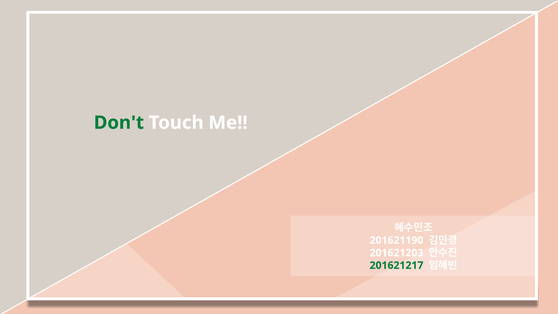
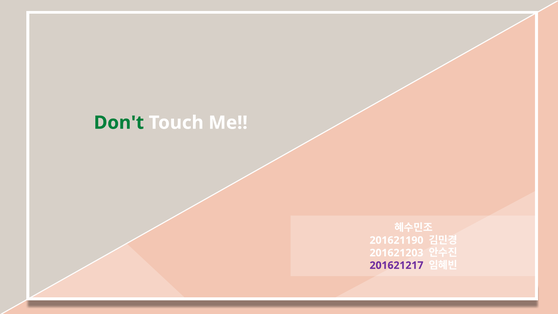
201621217 colour: green -> purple
